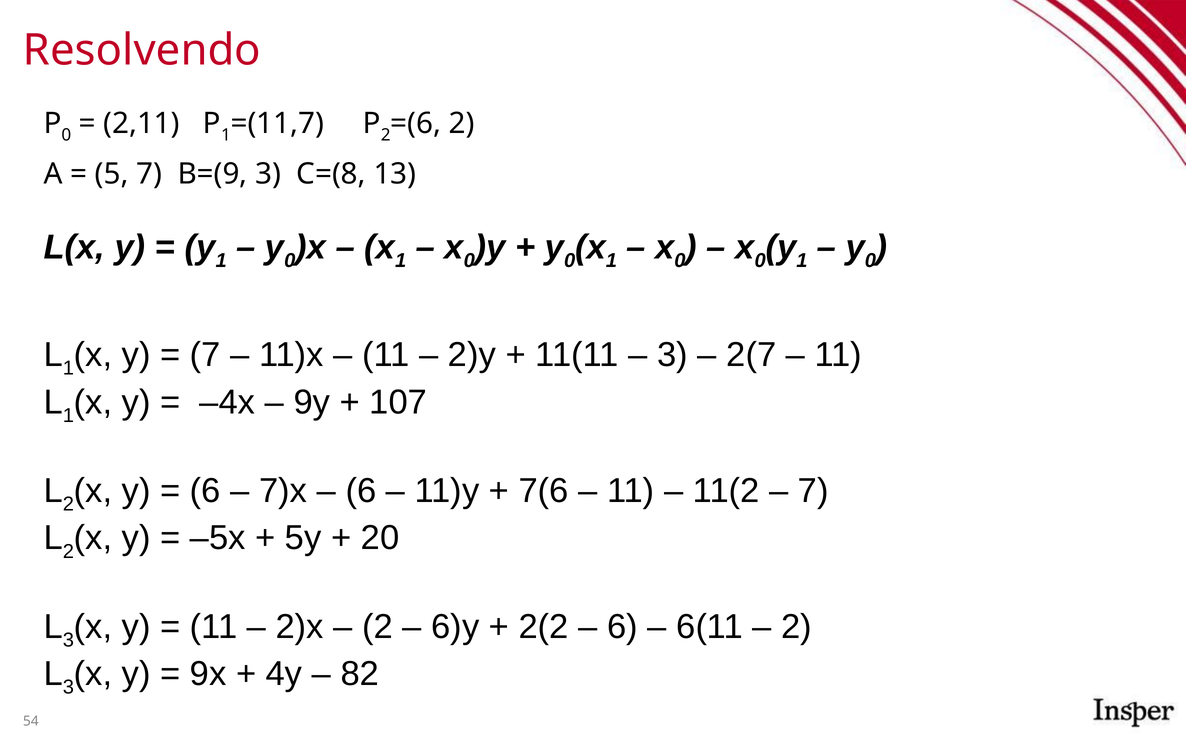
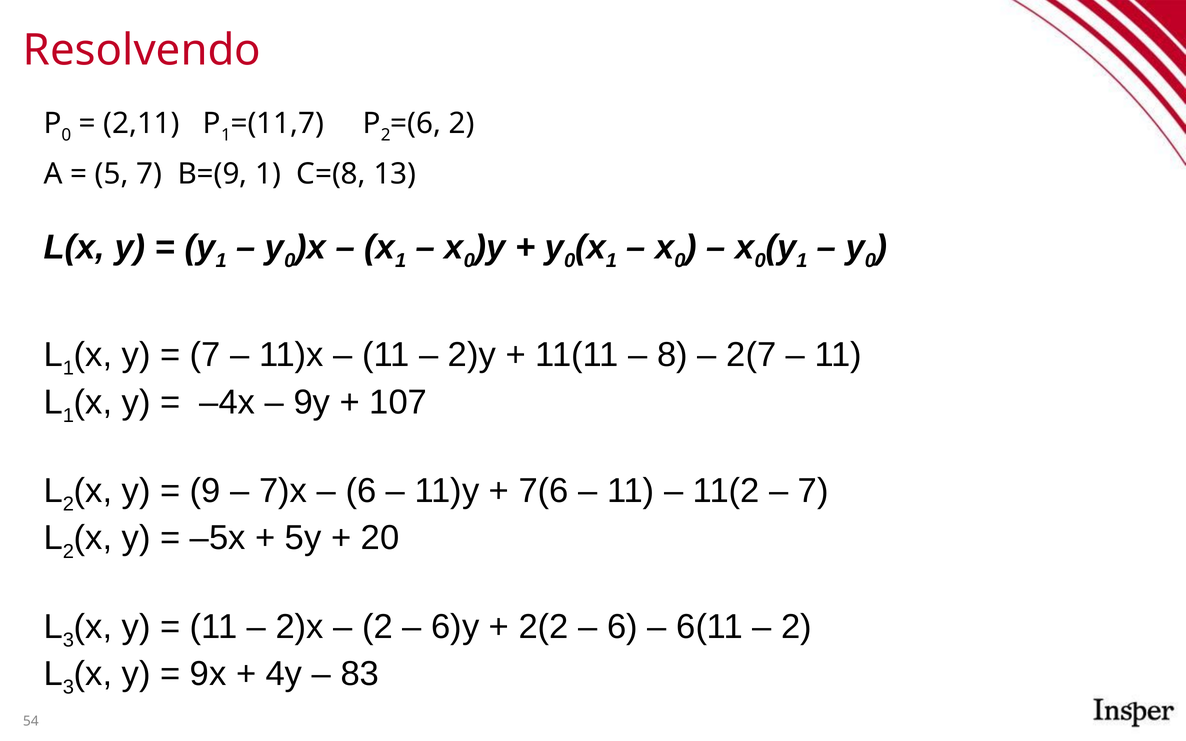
B=(9 3: 3 -> 1
3 at (672, 355): 3 -> 8
6 at (205, 491): 6 -> 9
82: 82 -> 83
